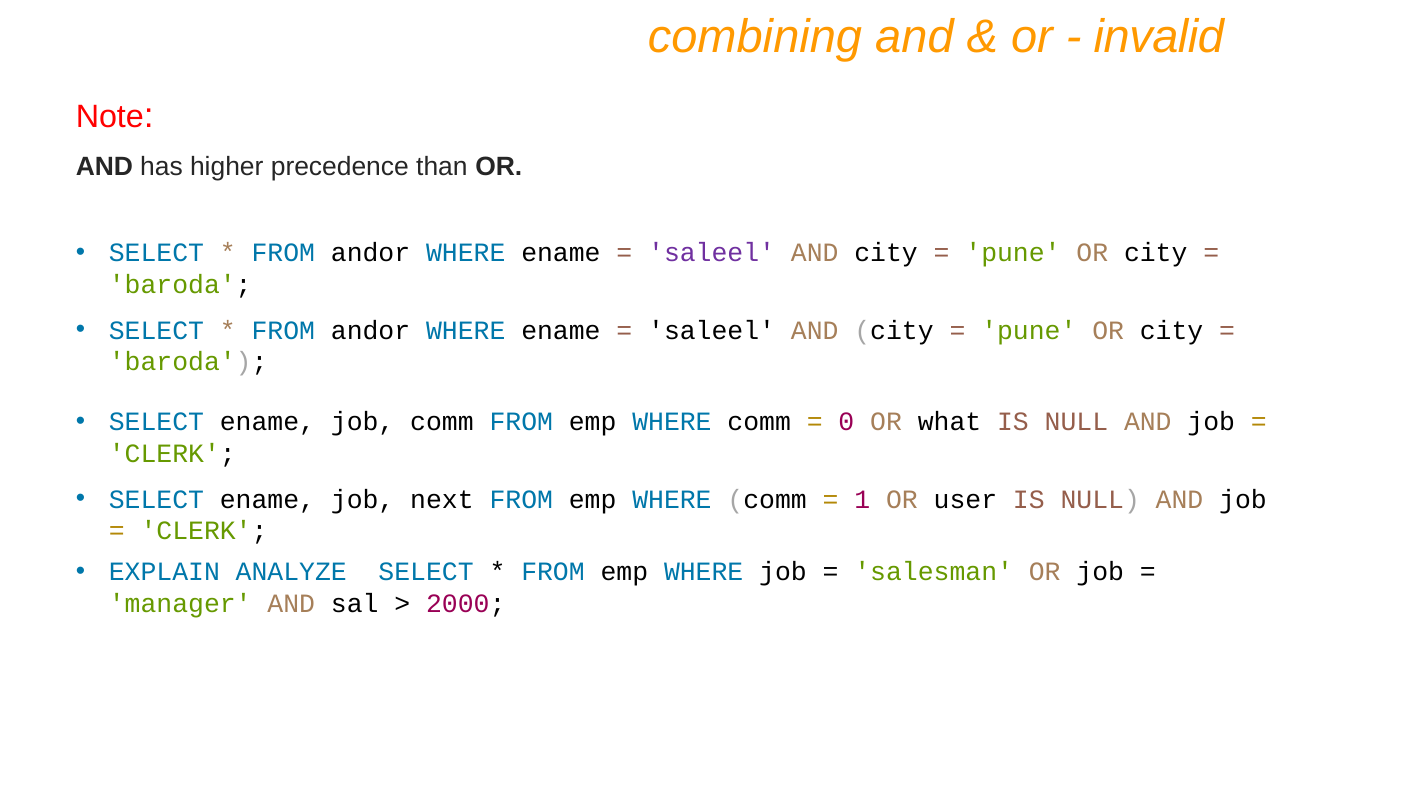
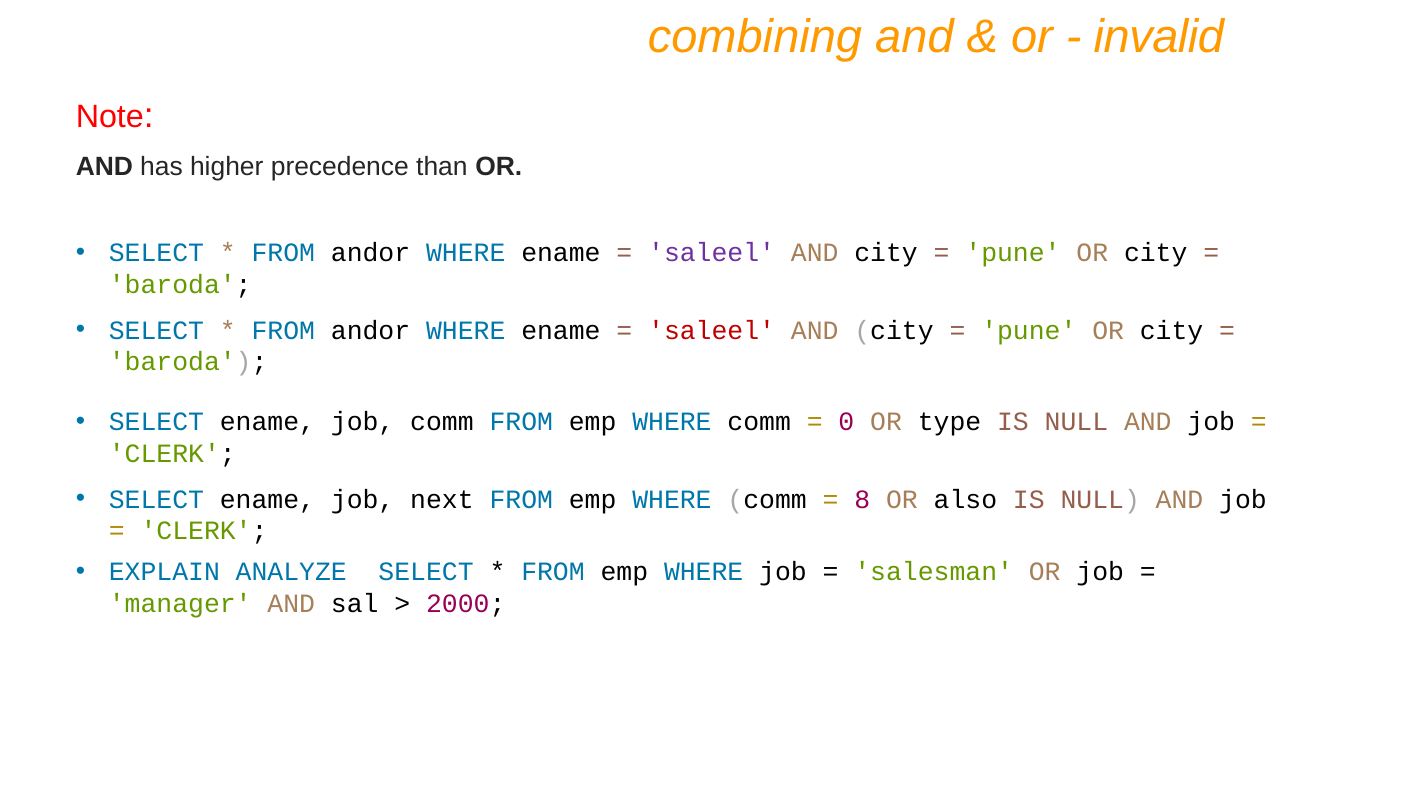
saleel at (712, 330) colour: black -> red
what: what -> type
1: 1 -> 8
user: user -> also
